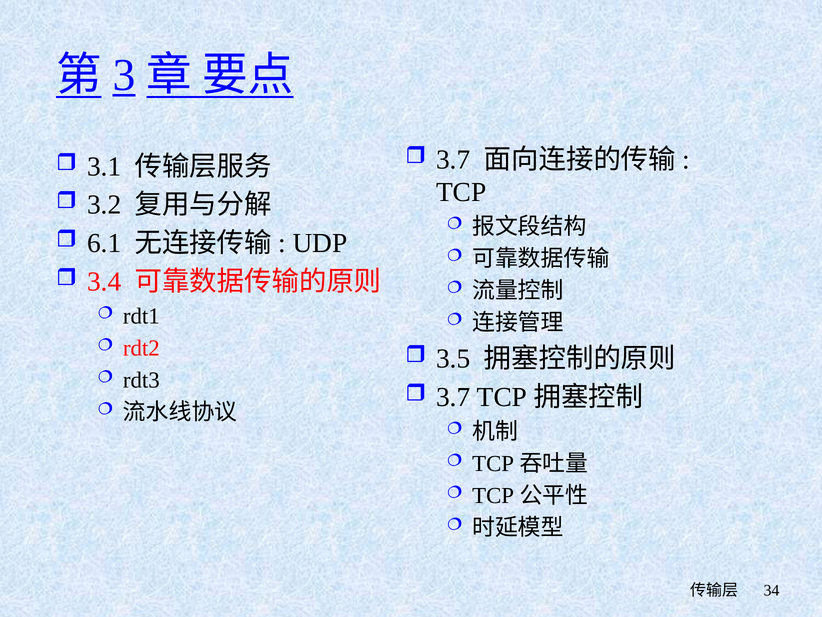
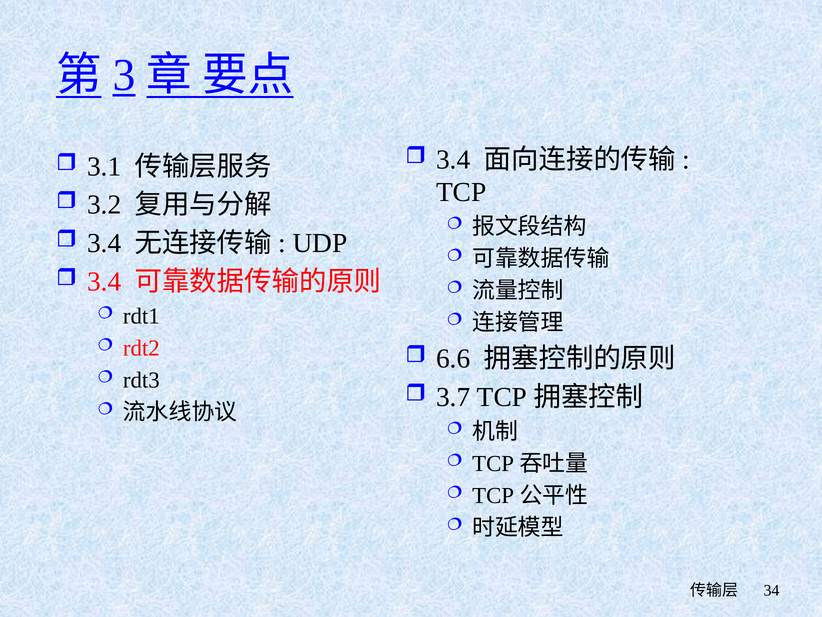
3.7 at (453, 159): 3.7 -> 3.4
6.1 at (104, 243): 6.1 -> 3.4
3.5: 3.5 -> 6.6
